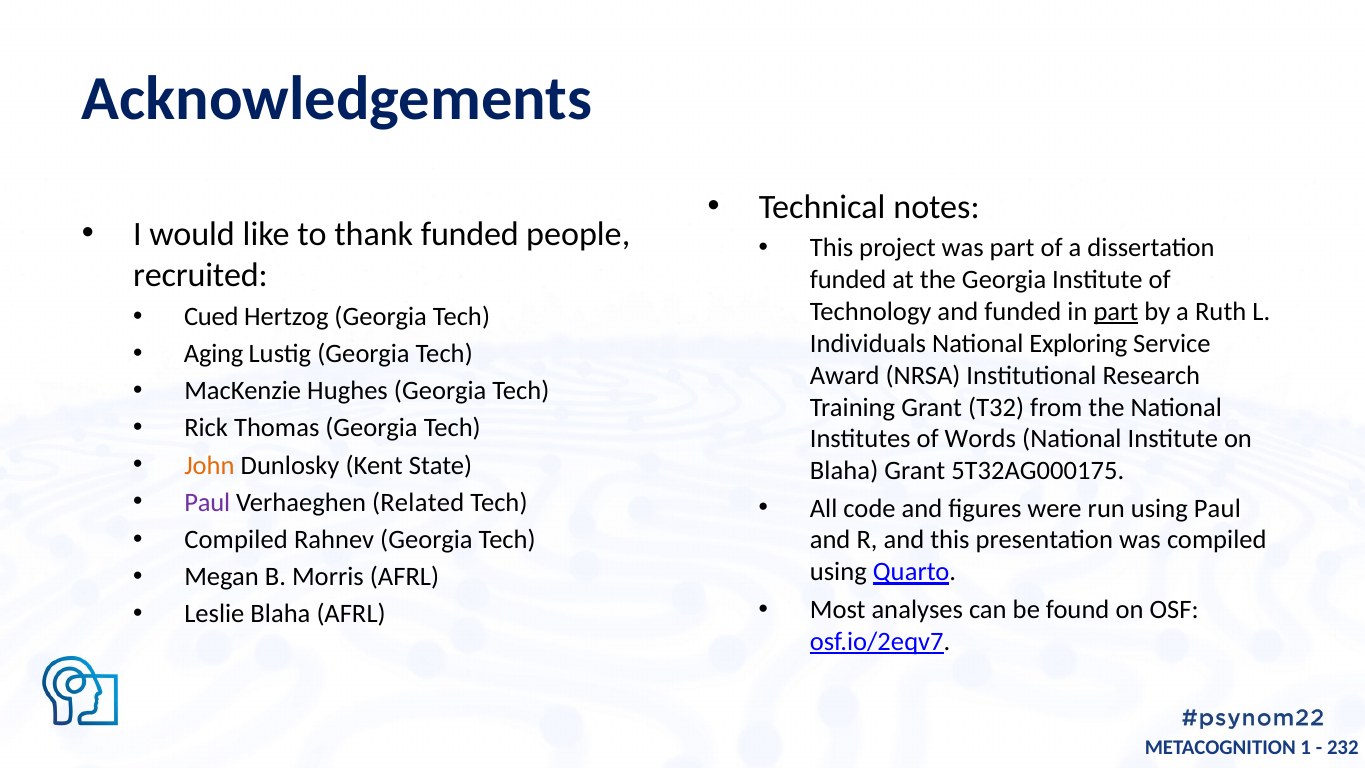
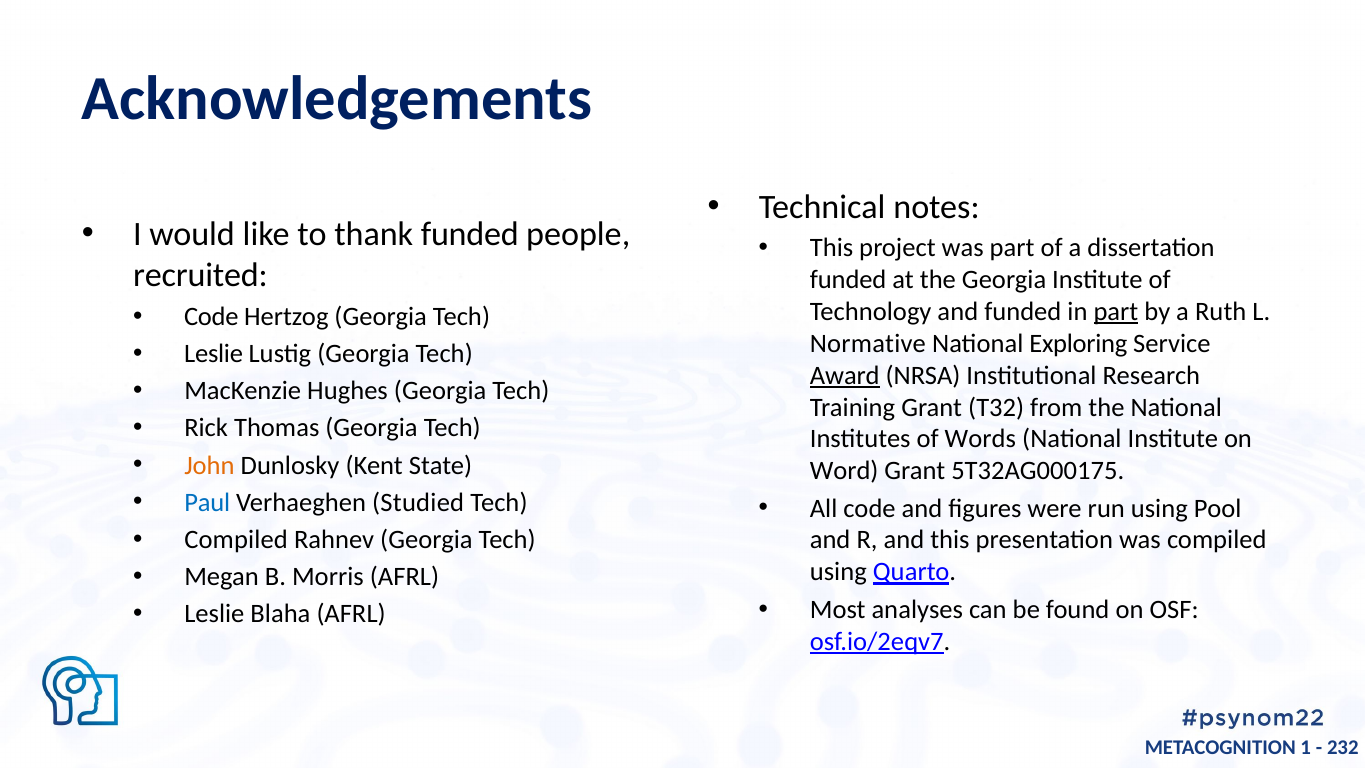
Cued at (211, 317): Cued -> Code
Individuals: Individuals -> Normative
Aging at (214, 354): Aging -> Leslie
Award underline: none -> present
Blaha at (844, 471): Blaha -> Word
Paul at (207, 503) colour: purple -> blue
Related: Related -> Studied
using Paul: Paul -> Pool
